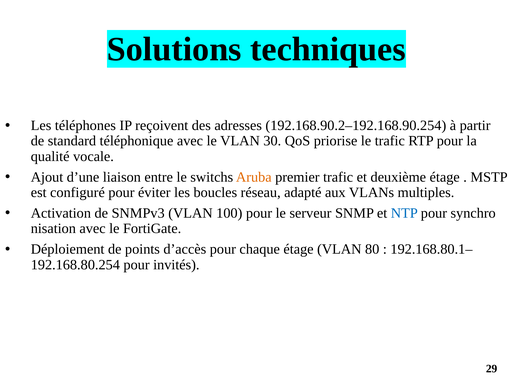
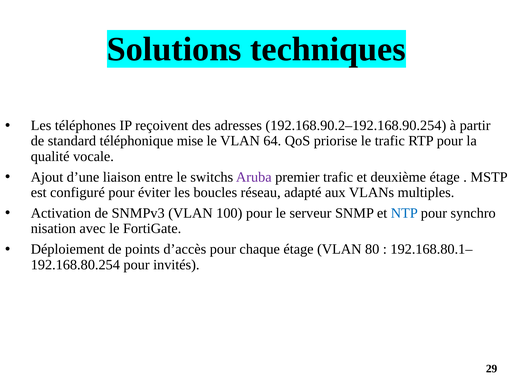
téléphonique avec: avec -> mise
30: 30 -> 64
Aruba colour: orange -> purple
